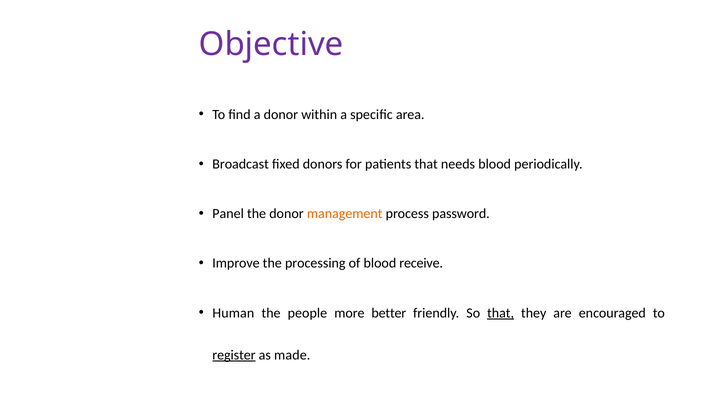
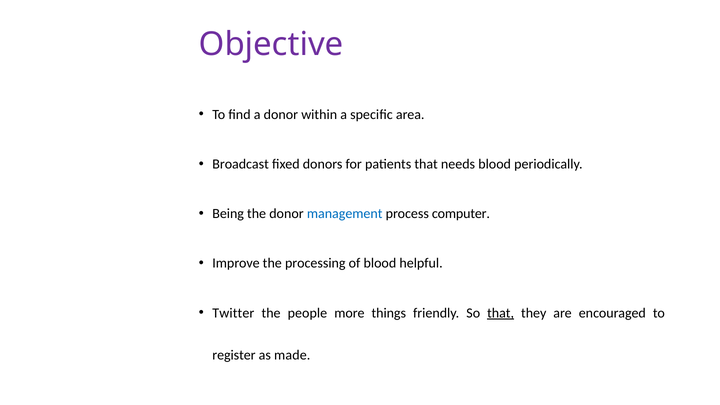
Panel: Panel -> Being
management colour: orange -> blue
password: password -> computer
receive: receive -> helpful
Human: Human -> Twitter
better: better -> things
register underline: present -> none
